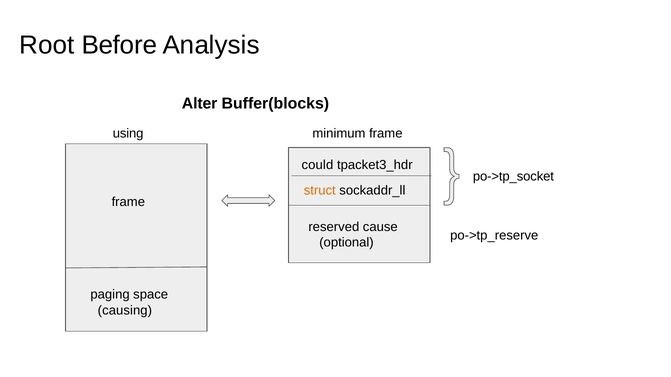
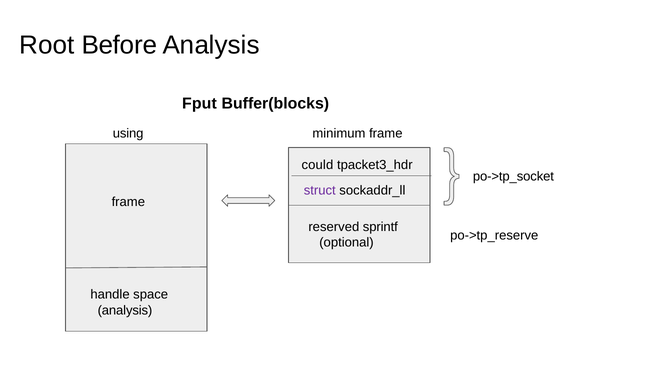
Alter: Alter -> Fput
struct colour: orange -> purple
cause: cause -> sprintf
paging: paging -> handle
causing at (125, 311): causing -> analysis
